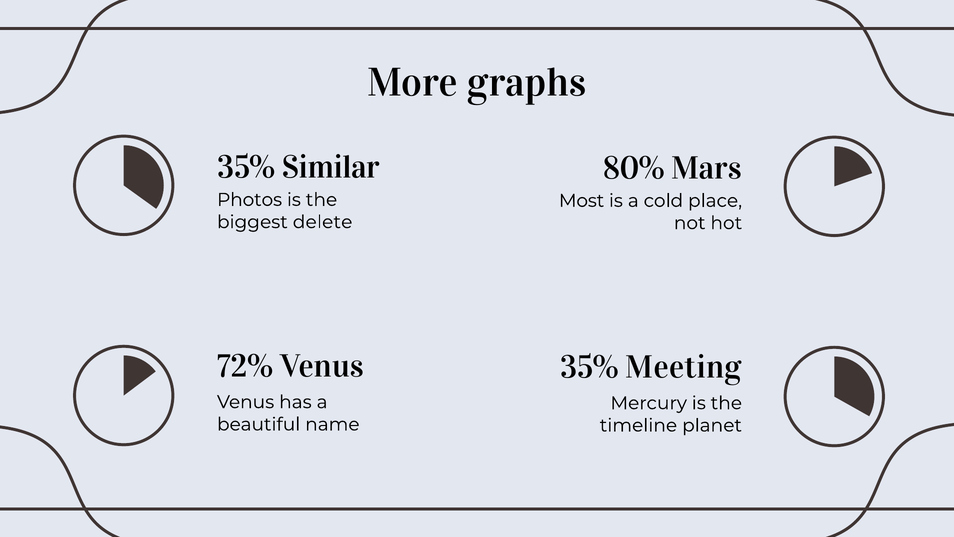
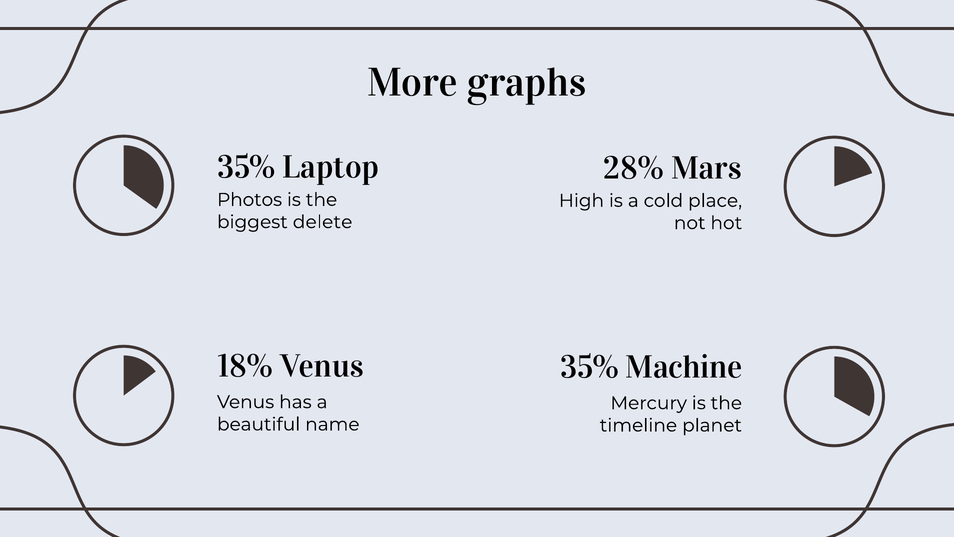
Similar: Similar -> Laptop
80%: 80% -> 28%
Most: Most -> High
72%: 72% -> 18%
Meeting: Meeting -> Machine
